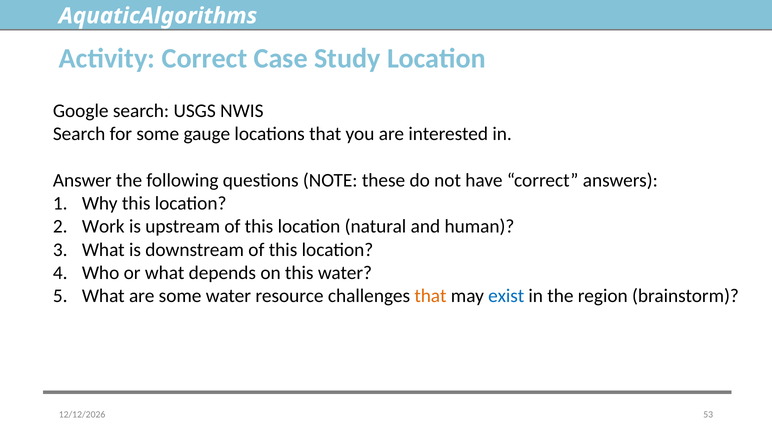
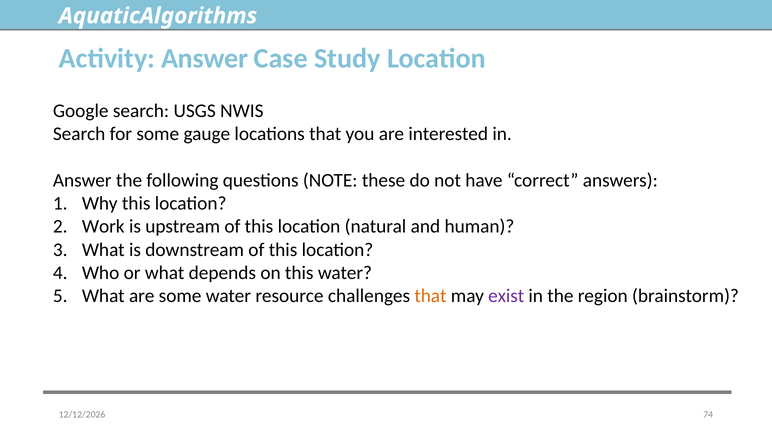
Activity Correct: Correct -> Answer
exist colour: blue -> purple
53: 53 -> 74
